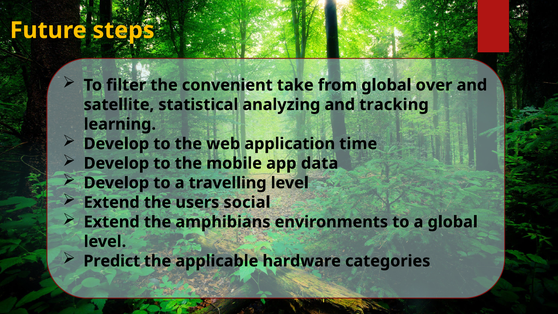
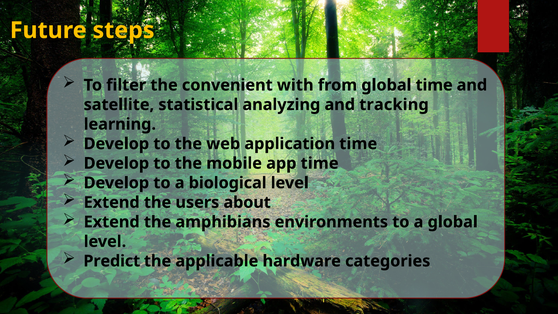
take: take -> with
global over: over -> time
app data: data -> time
travelling: travelling -> biological
social: social -> about
